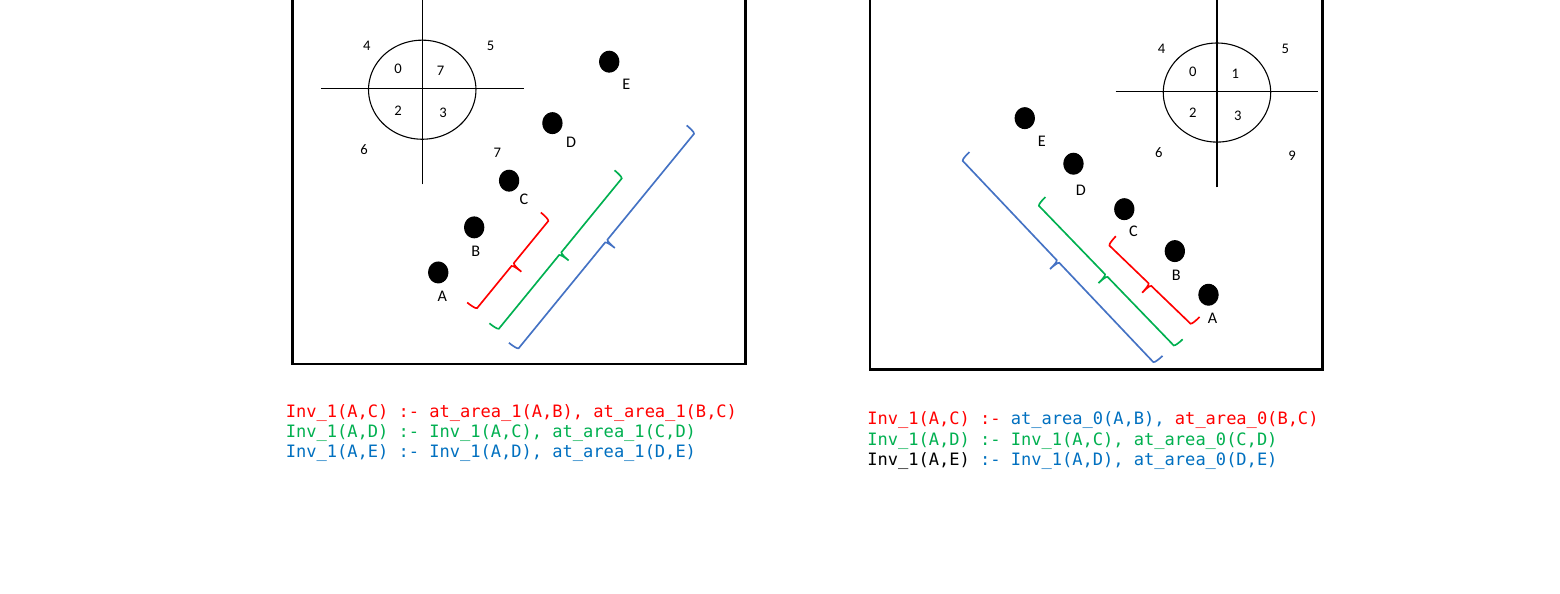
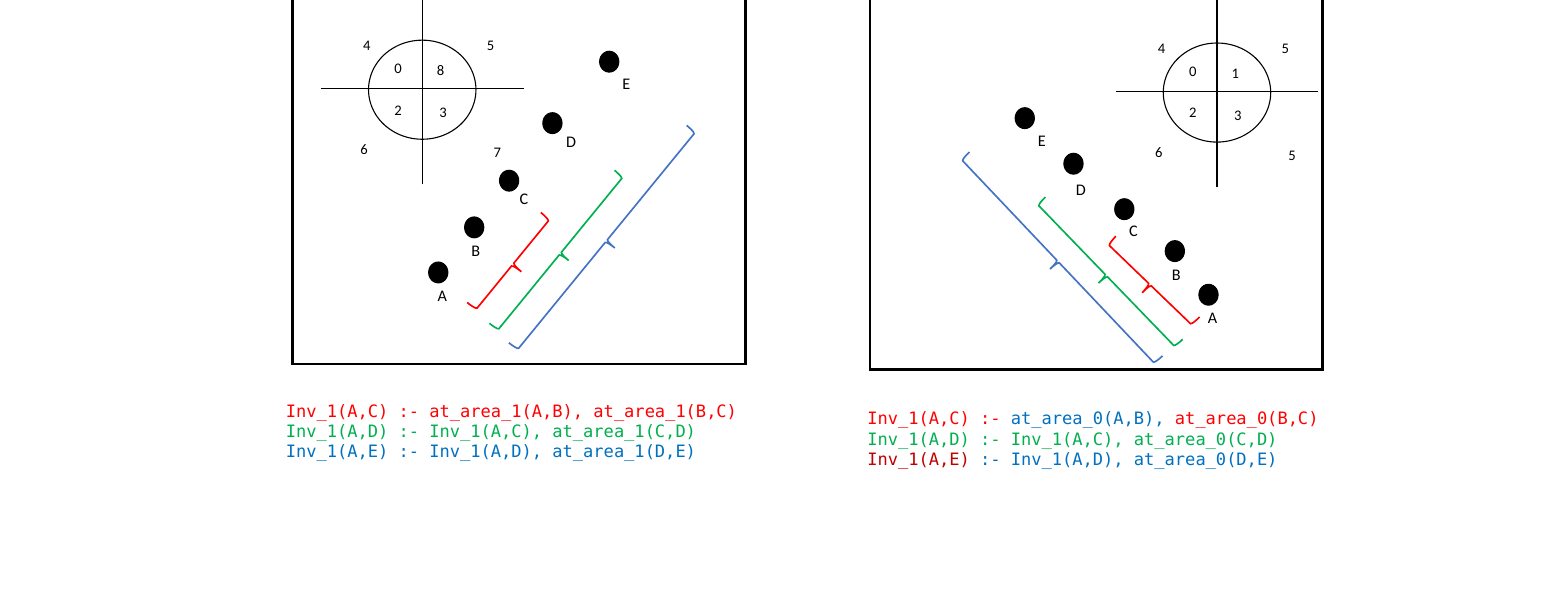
0 7: 7 -> 8
6 9: 9 -> 5
Inv_1(A,E at (919, 460) colour: black -> red
